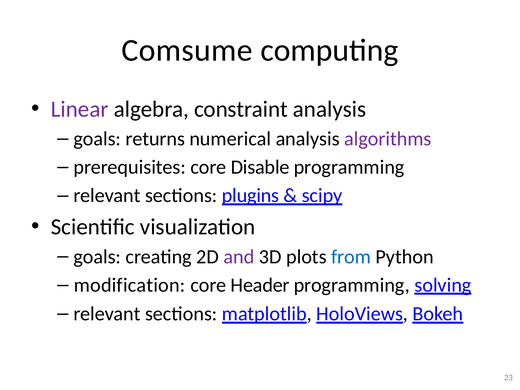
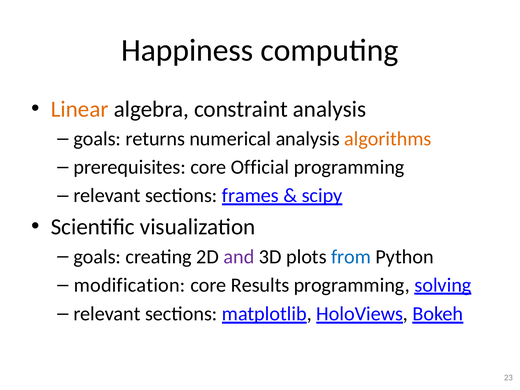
Comsume: Comsume -> Happiness
Linear colour: purple -> orange
algorithms colour: purple -> orange
Disable: Disable -> Official
plugins: plugins -> frames
Header: Header -> Results
